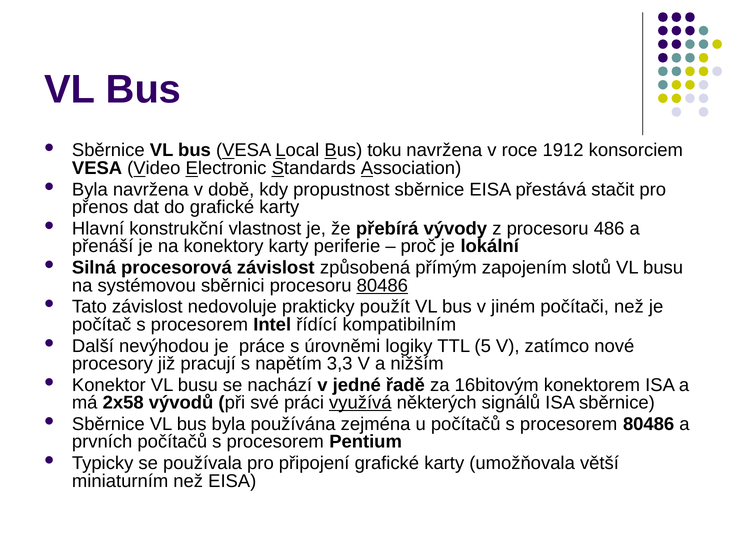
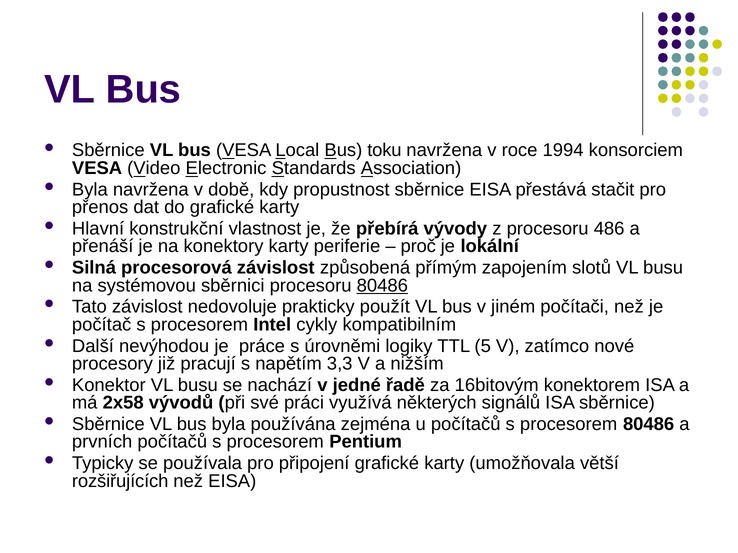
1912: 1912 -> 1994
řídící: řídící -> cykly
využívá underline: present -> none
miniaturním: miniaturním -> rozšiřujících
